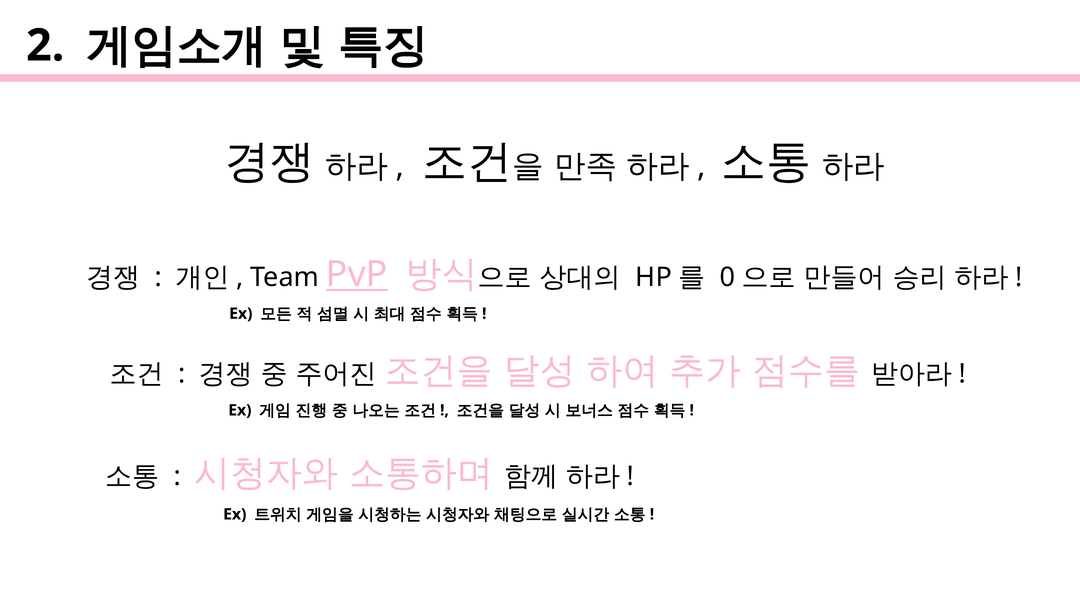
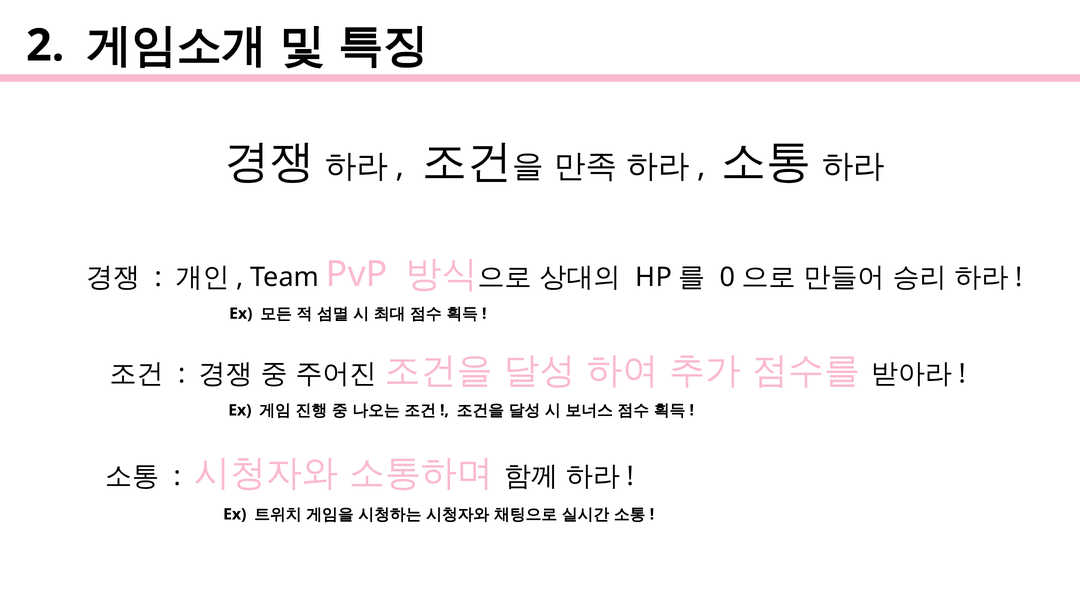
PvP underline: present -> none
